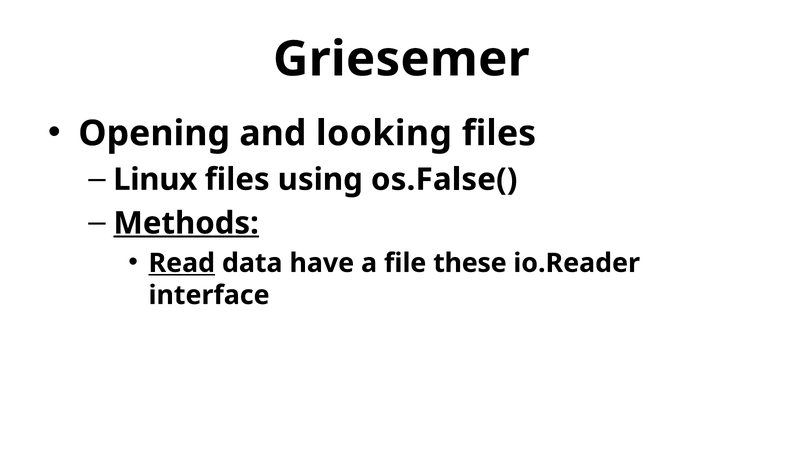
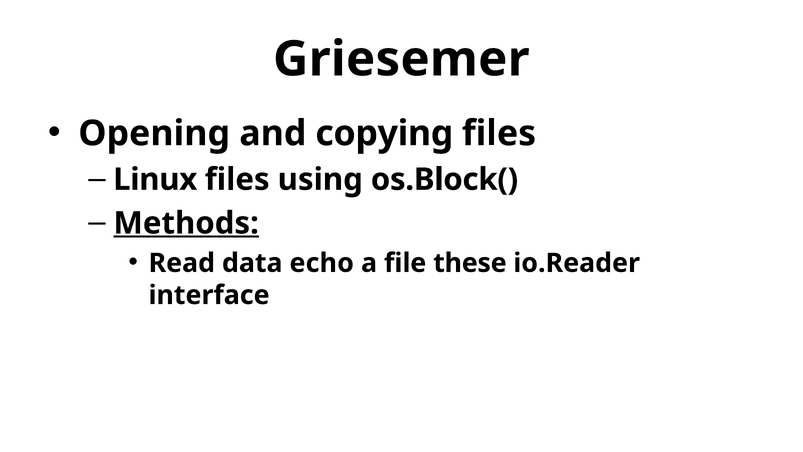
looking: looking -> copying
os.False(: os.False( -> os.Block(
Read underline: present -> none
have: have -> echo
